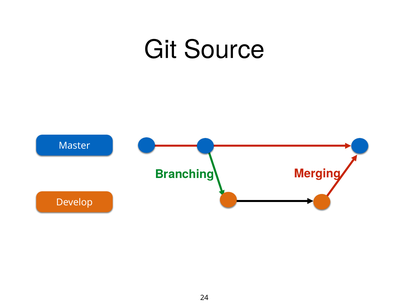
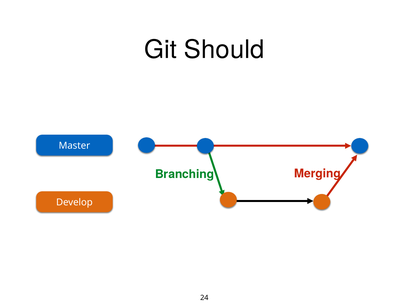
Source: Source -> Should
